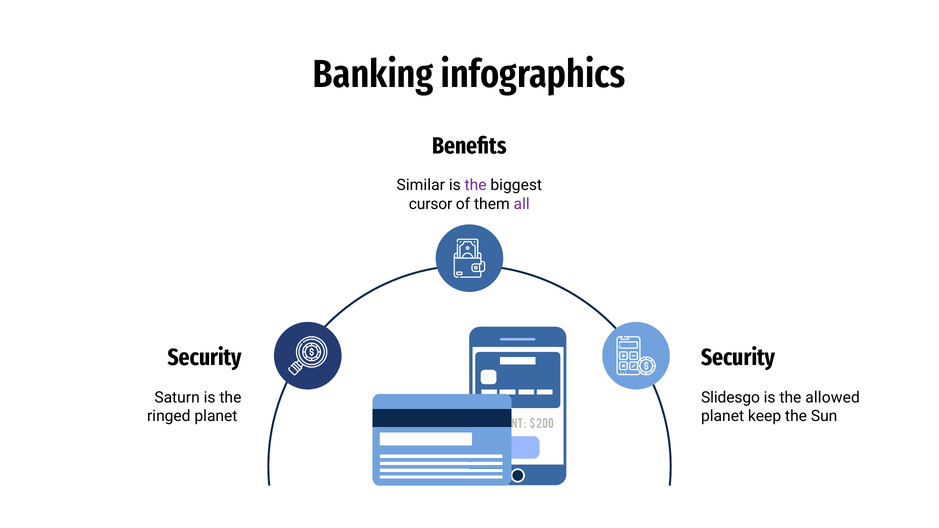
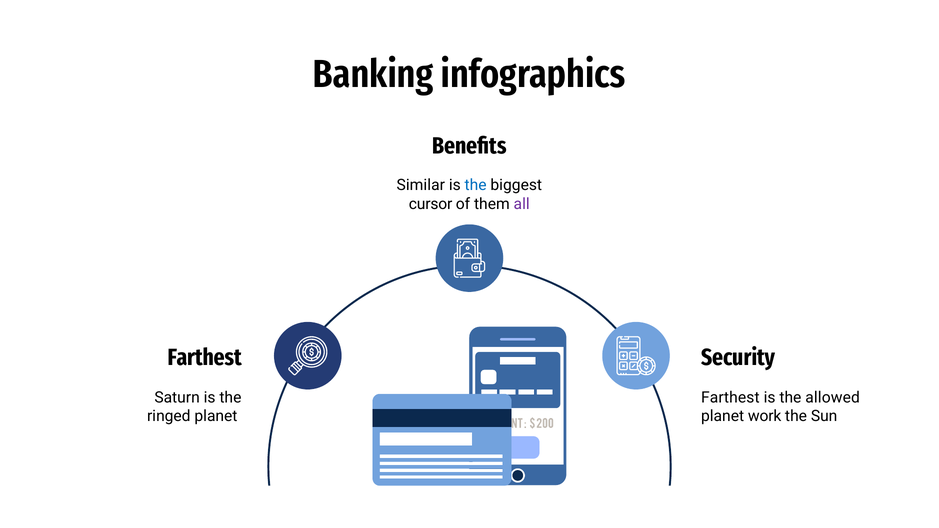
the at (476, 185) colour: purple -> blue
Security at (205, 358): Security -> Farthest
Slidesgo at (731, 398): Slidesgo -> Farthest
keep: keep -> work
